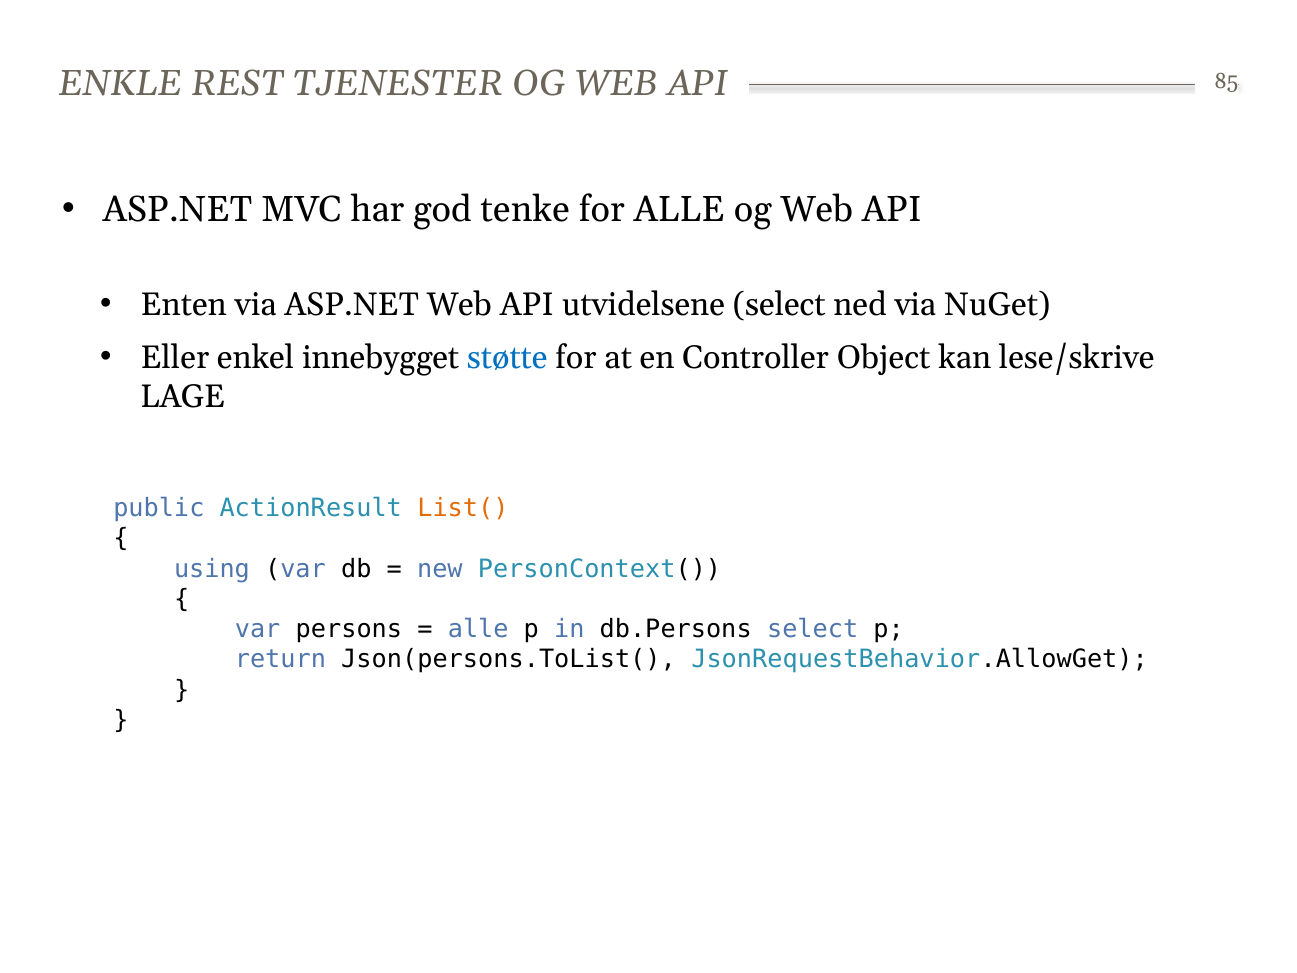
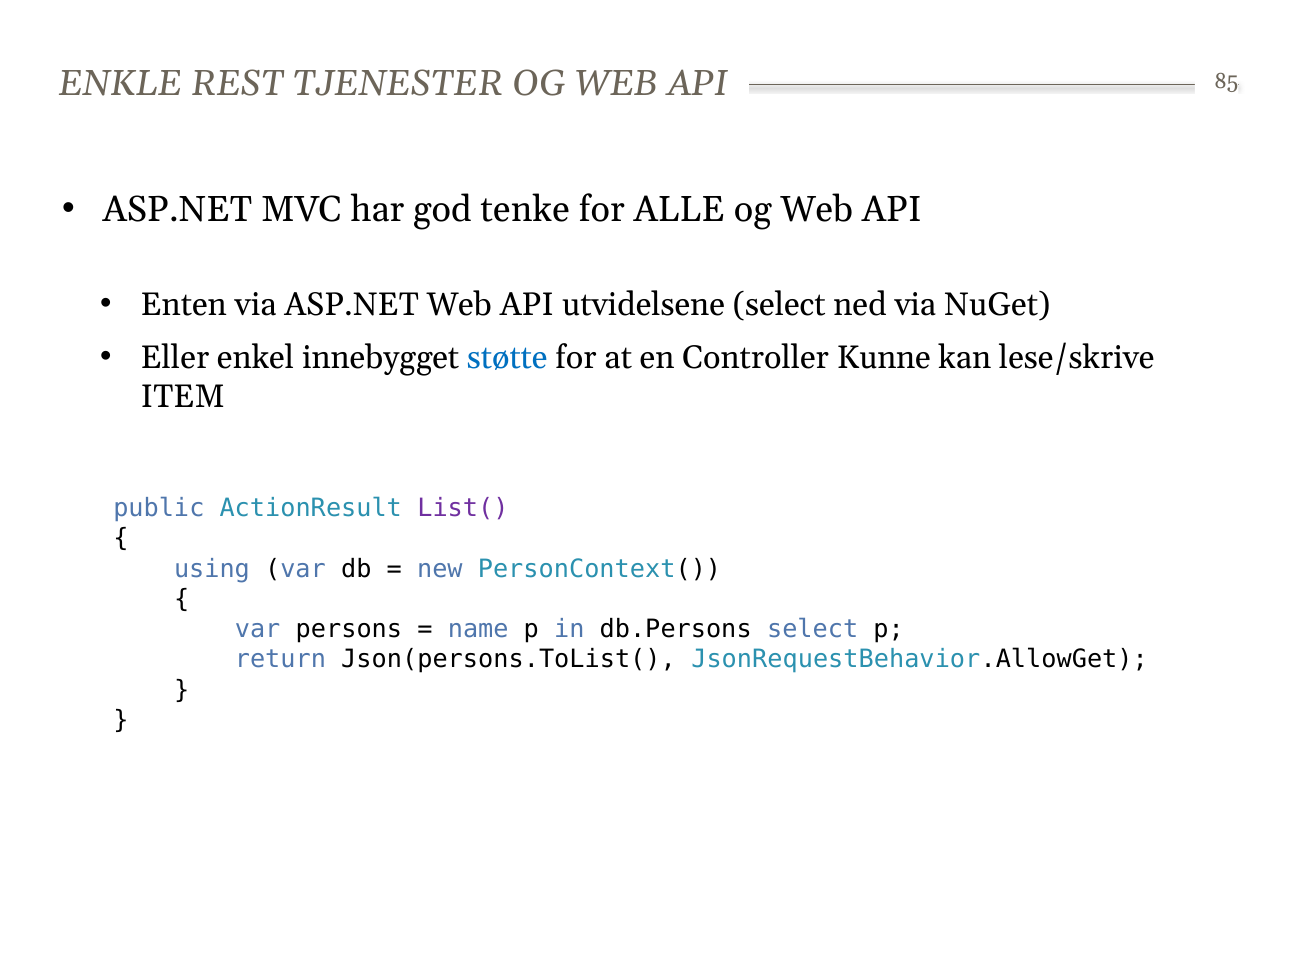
Object: Object -> Kunne
LAGE: LAGE -> ITEM
List( colour: orange -> purple
alle at (478, 629): alle -> name
